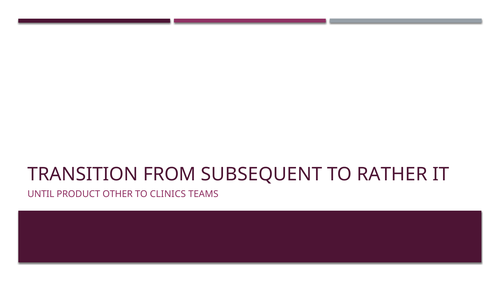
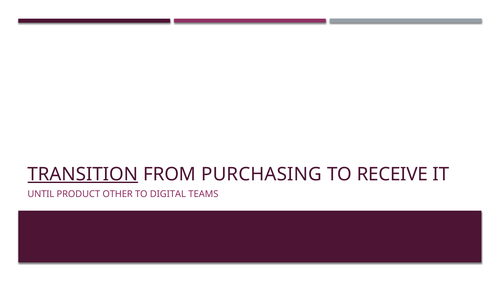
TRANSITION underline: none -> present
SUBSEQUENT: SUBSEQUENT -> PURCHASING
RATHER: RATHER -> RECEIVE
CLINICS: CLINICS -> DIGITAL
